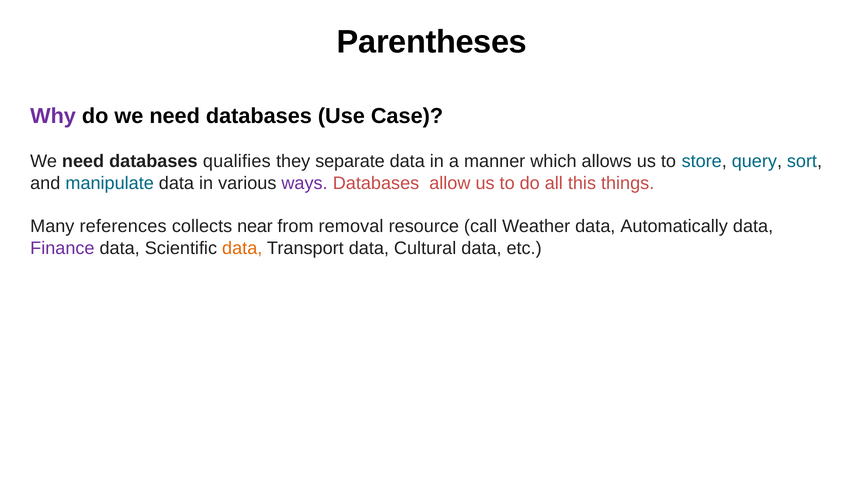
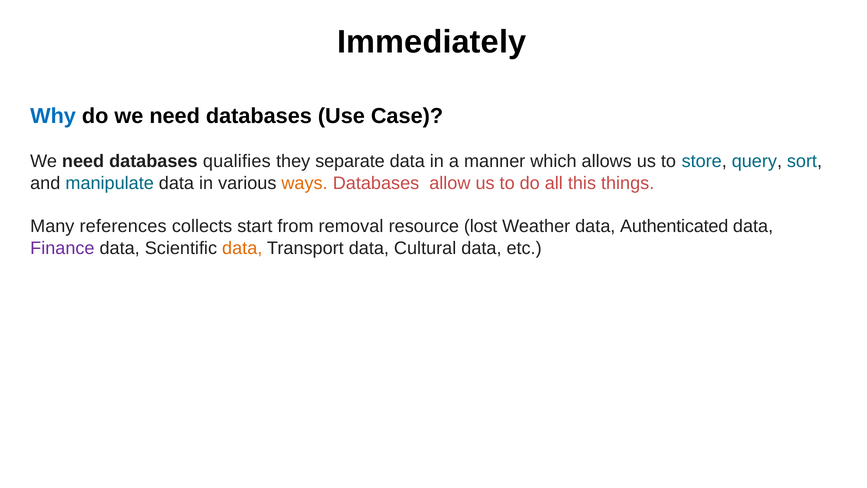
Parentheses: Parentheses -> Immediately
Why colour: purple -> blue
ways colour: purple -> orange
near: near -> start
call: call -> lost
Automatically: Automatically -> Authenticated
